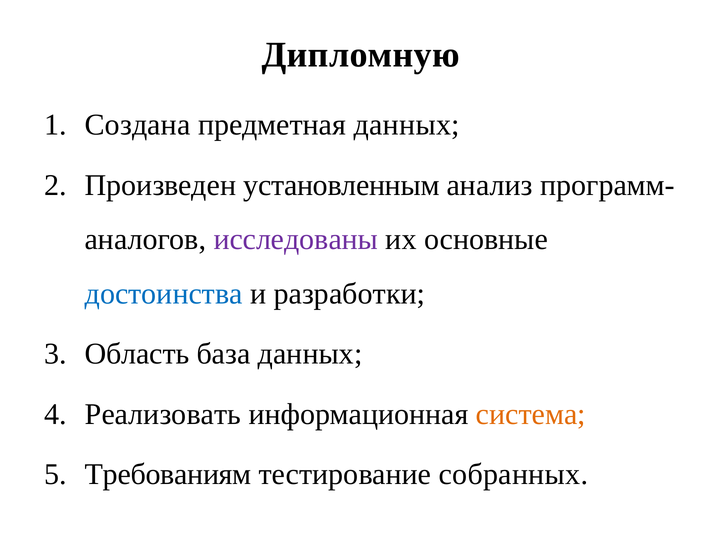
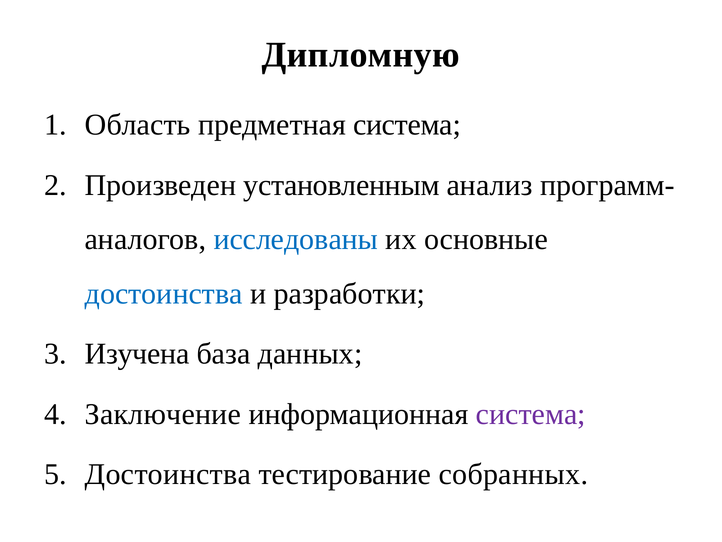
Создана: Создана -> Область
предметная данных: данных -> система
исследованы colour: purple -> blue
Область: Область -> Изучена
Реализовать: Реализовать -> Заключение
система at (531, 414) colour: orange -> purple
Требованиям at (168, 474): Требованиям -> Достоинства
